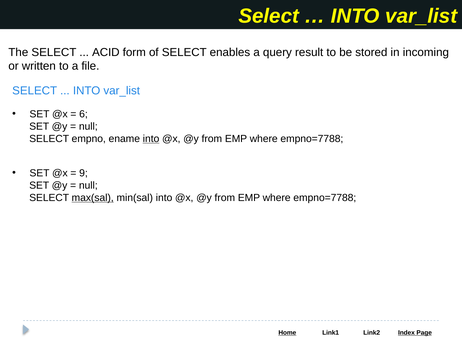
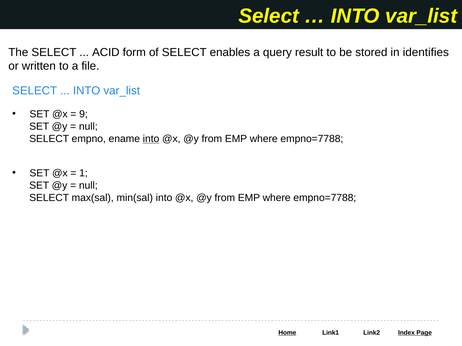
incoming: incoming -> identifies
6: 6 -> 9
9: 9 -> 1
max(sal underline: present -> none
